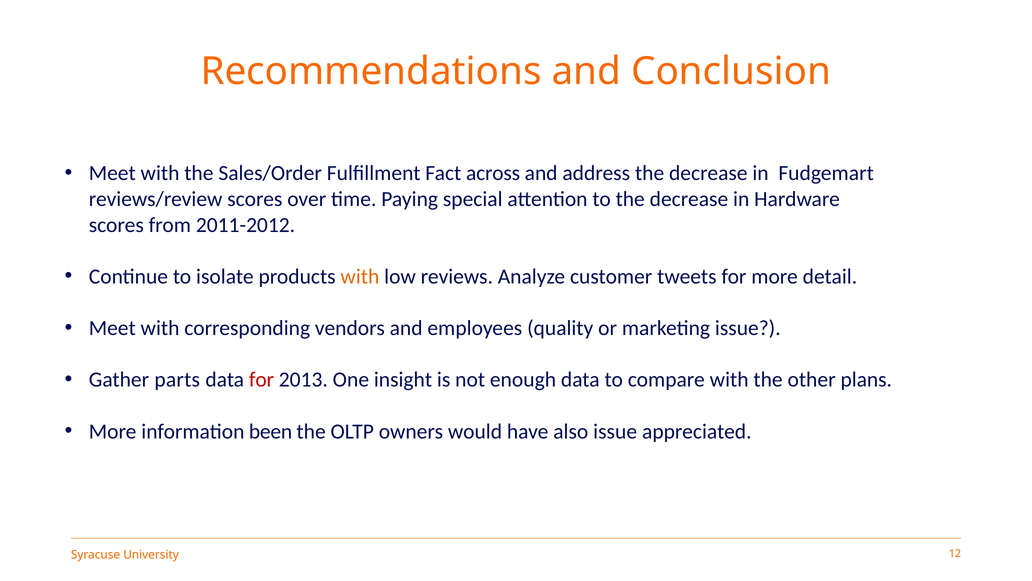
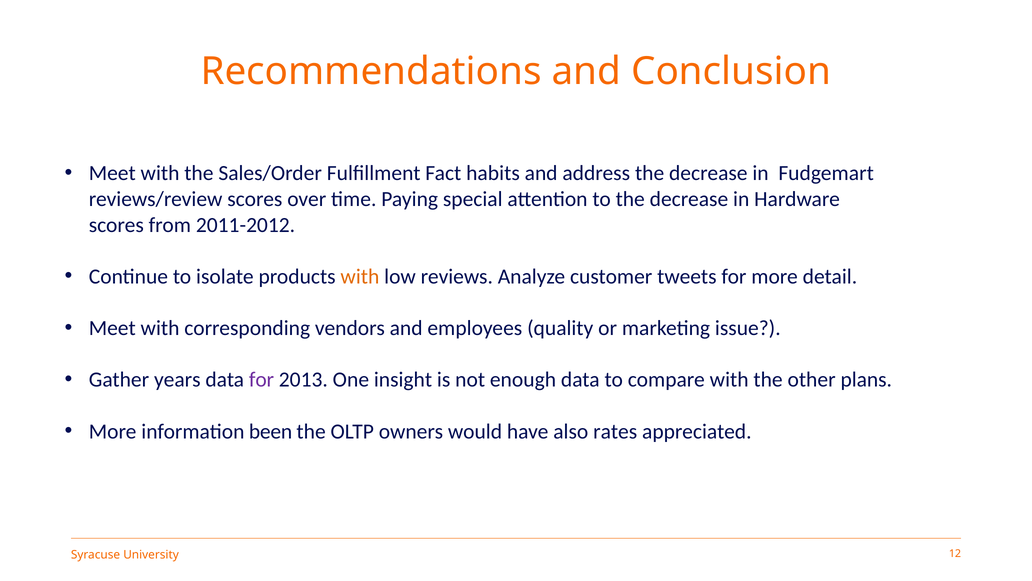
across: across -> habits
parts: parts -> years
for at (262, 380) colour: red -> purple
also issue: issue -> rates
